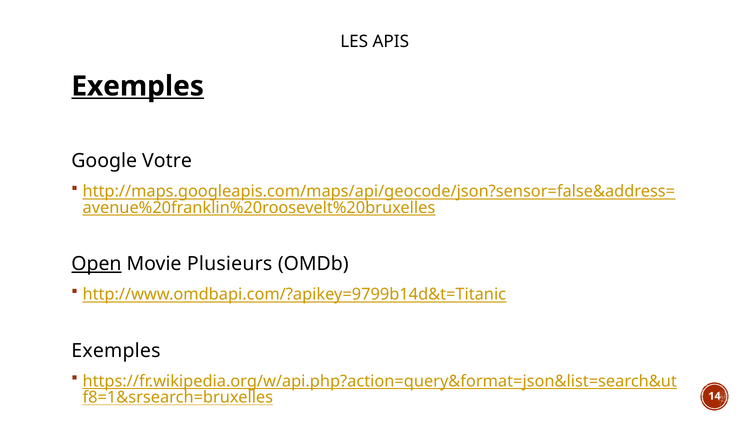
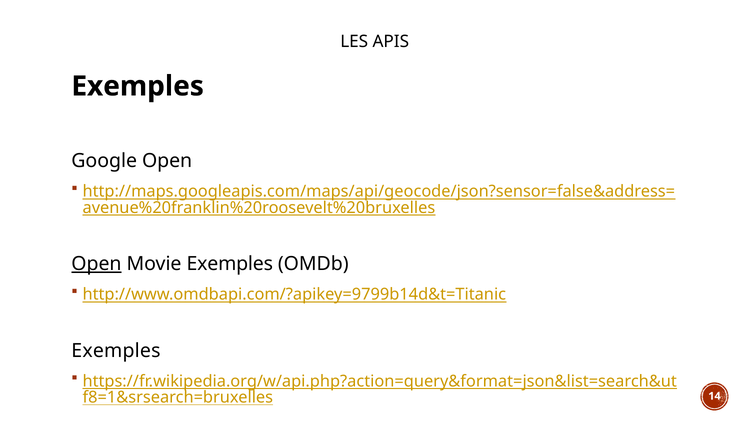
Exemples at (138, 86) underline: present -> none
Google Votre: Votre -> Open
Movie Plusieurs: Plusieurs -> Exemples
